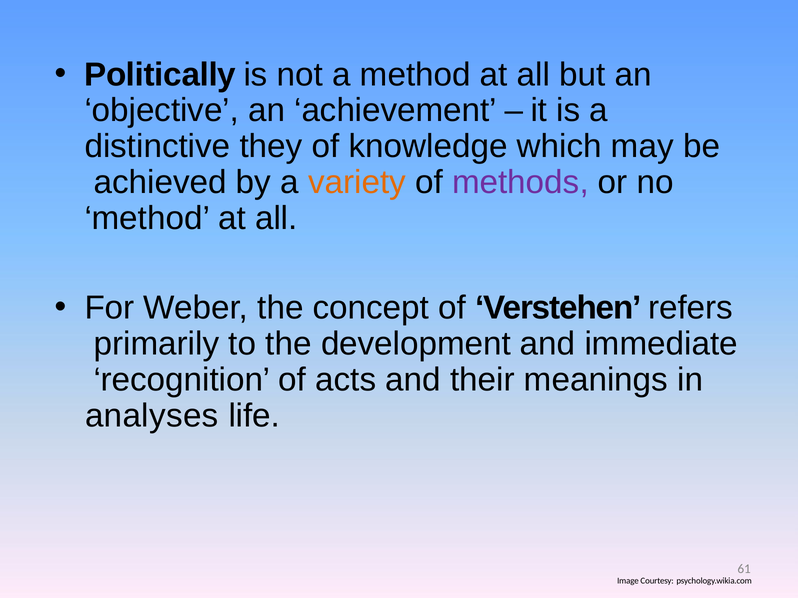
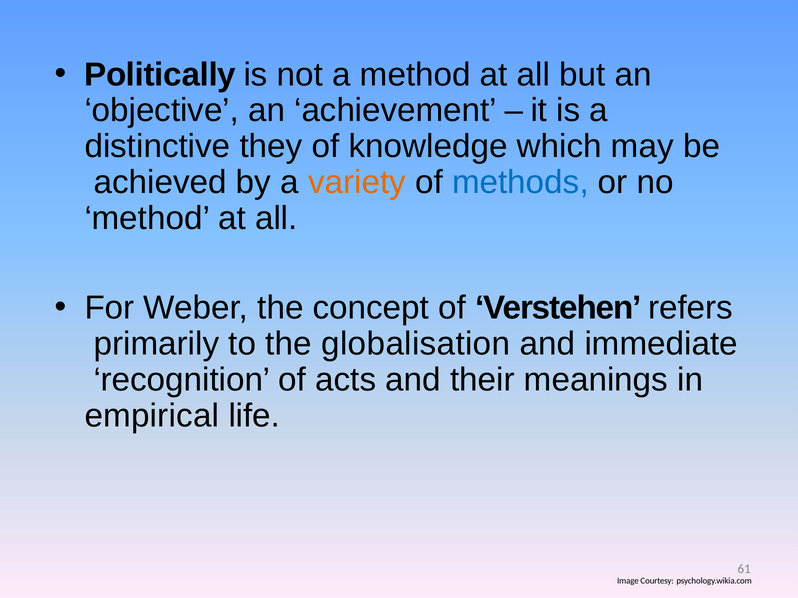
methods colour: purple -> blue
development: development -> globalisation
analyses: analyses -> empirical
